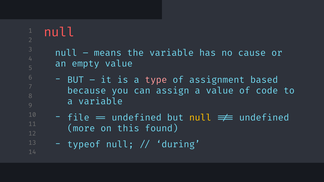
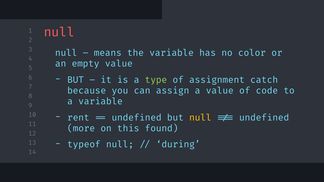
cause: cause -> color
type colour: pink -> light green
based: based -> catch
file: file -> rent
